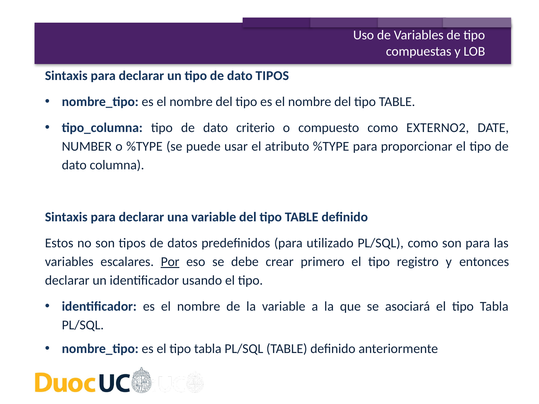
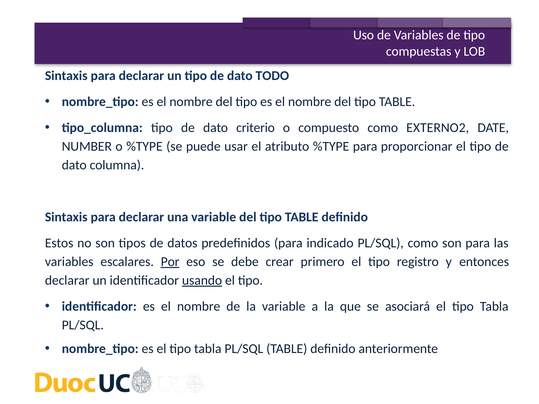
dato TIPOS: TIPOS -> TODO
utilizado: utilizado -> indicado
usando underline: none -> present
